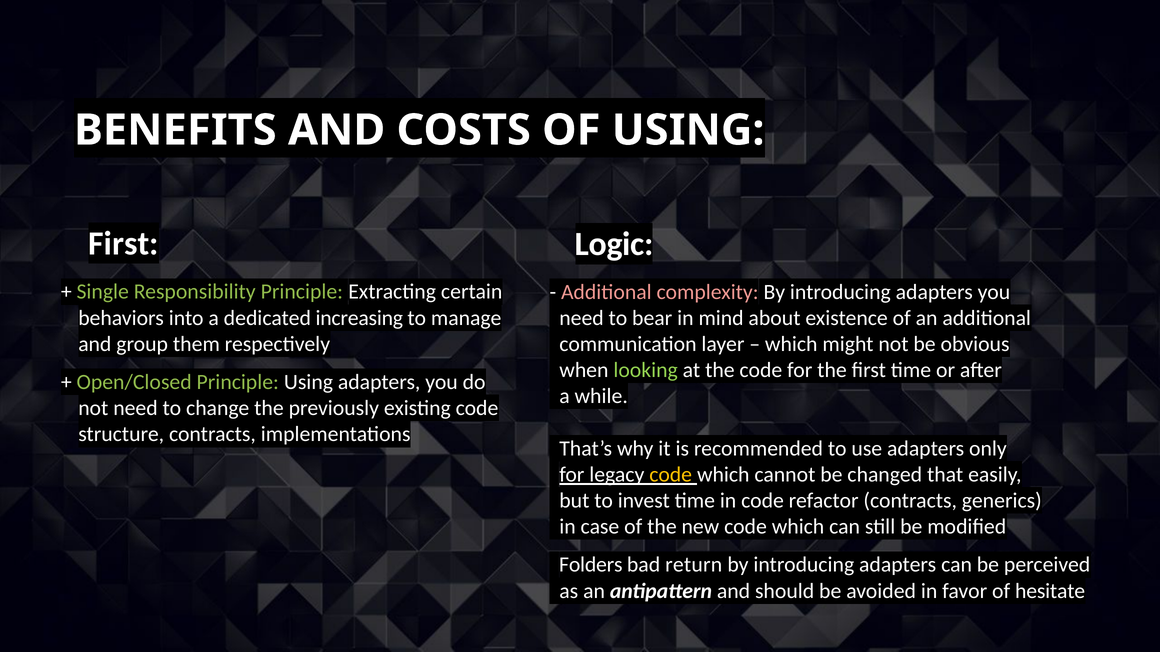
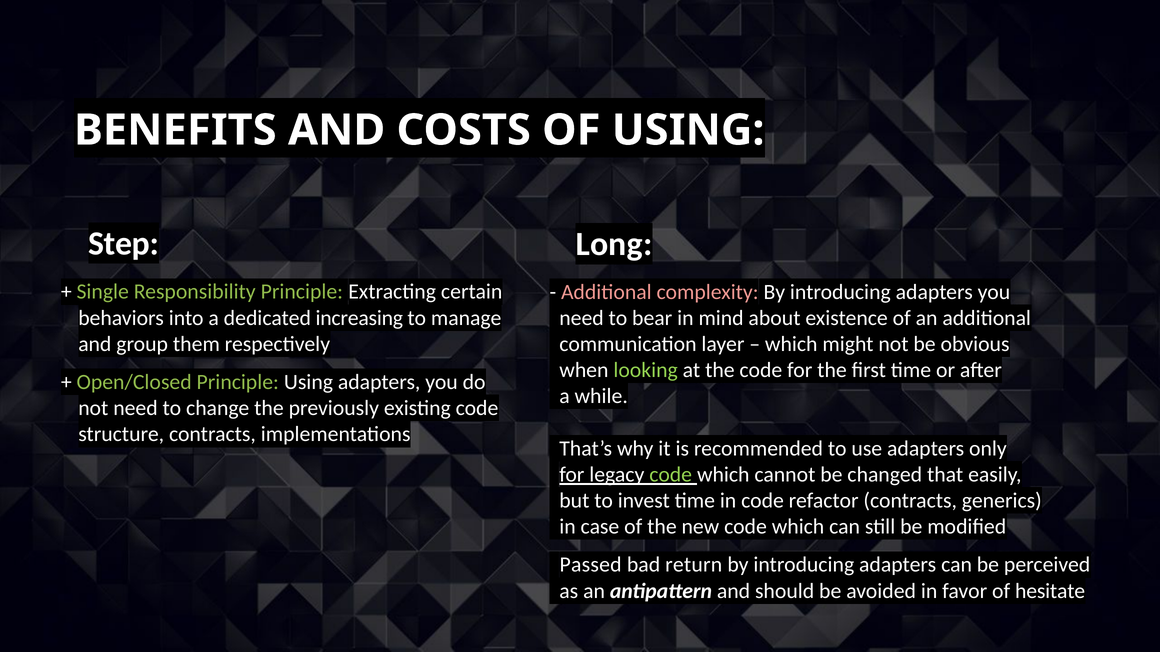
First at (124, 244): First -> Step
Logic: Logic -> Long
code at (671, 475) colour: yellow -> light green
Folders: Folders -> Passed
